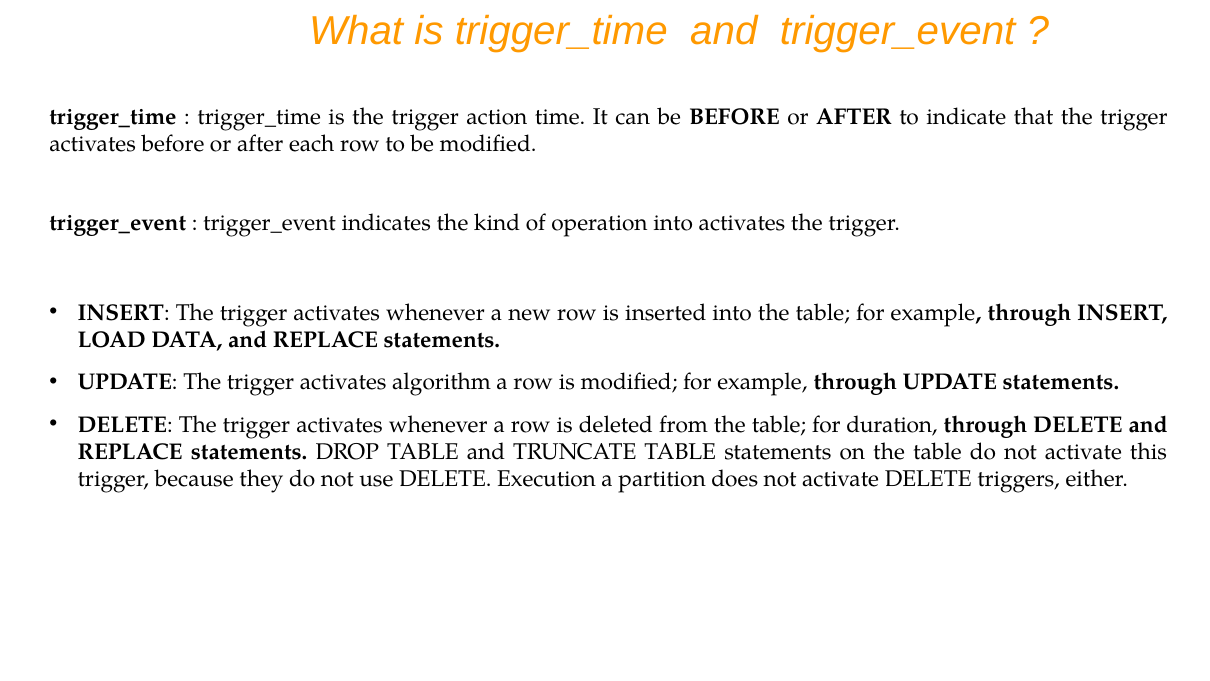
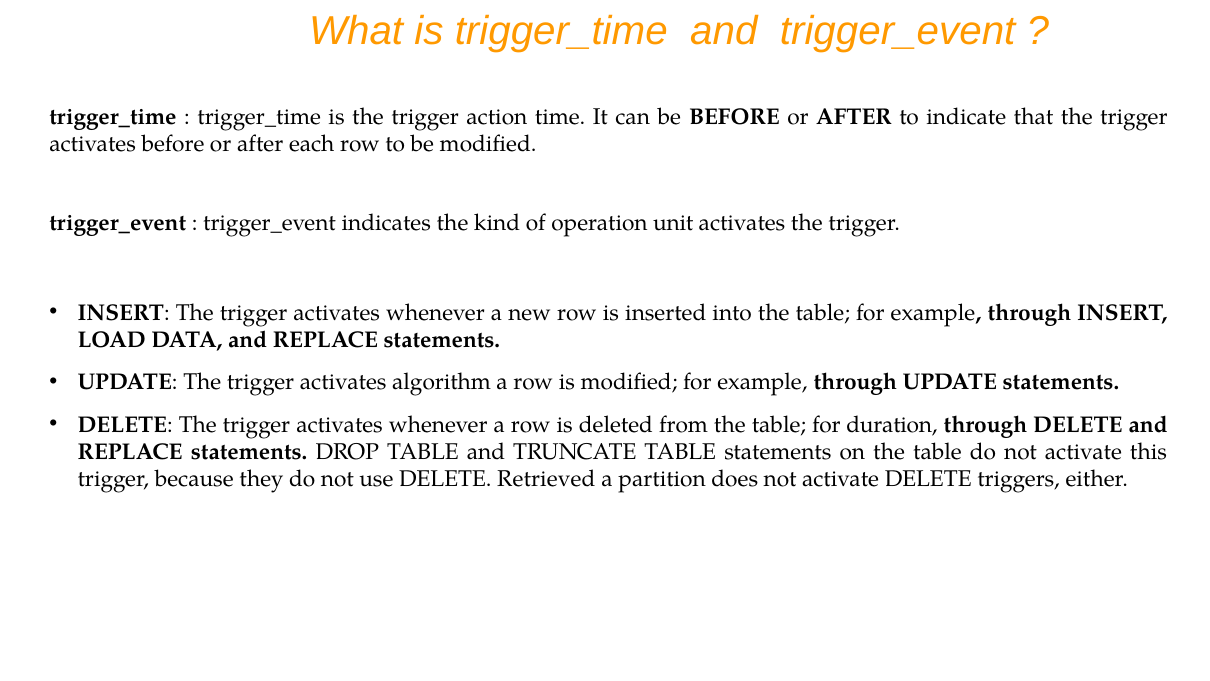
operation into: into -> unit
Execution: Execution -> Retrieved
